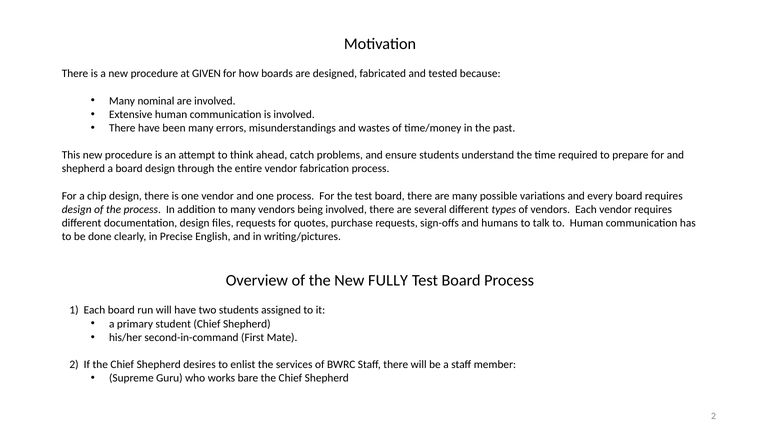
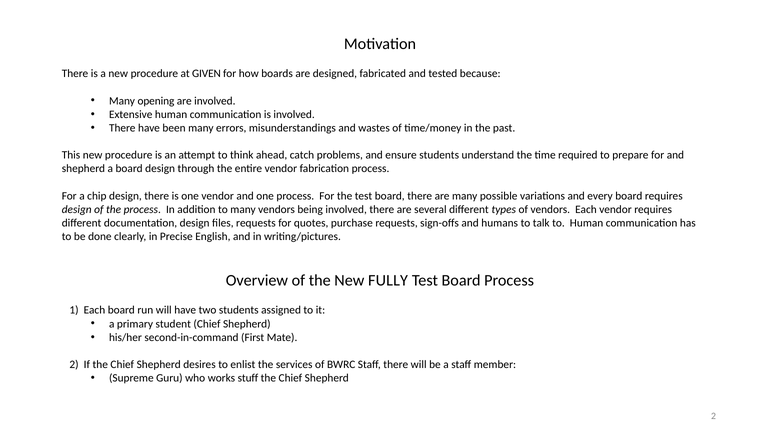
nominal: nominal -> opening
bare: bare -> stuff
